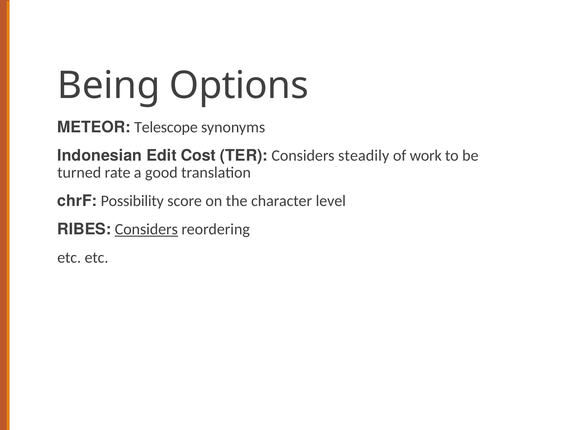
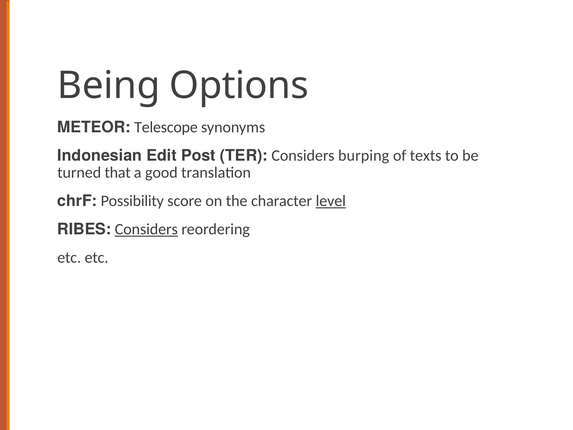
Cost: Cost -> Post
steadily: steadily -> burping
work: work -> texts
rate: rate -> that
level underline: none -> present
